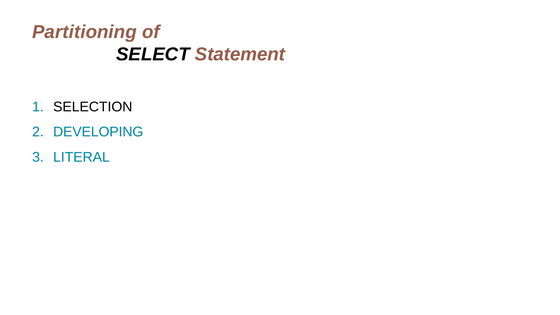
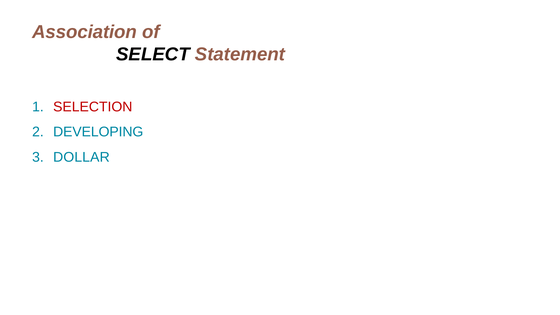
Partitioning: Partitioning -> Association
SELECTION colour: black -> red
LITERAL: LITERAL -> DOLLAR
